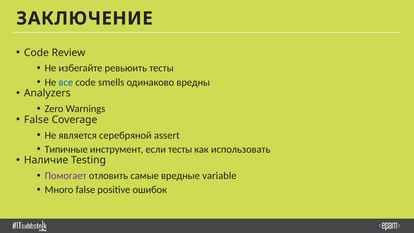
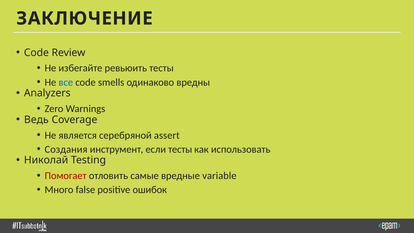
False at (36, 120): False -> Ведь
Типичные: Типичные -> Создания
Наличие: Наличие -> Николай
Помогает colour: purple -> red
